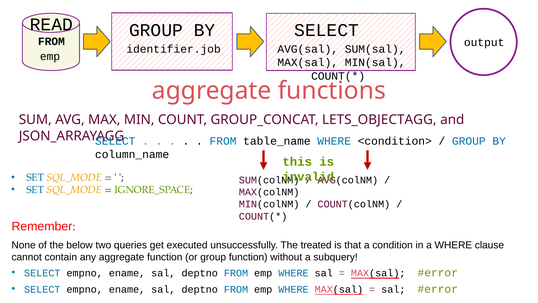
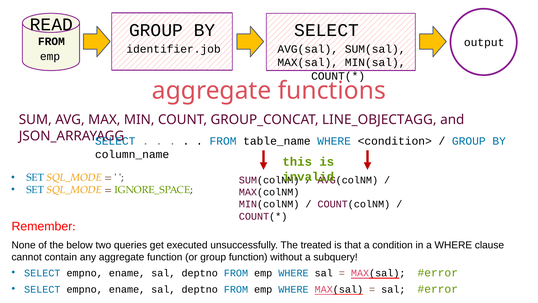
LETS_OBJECTAGG: LETS_OBJECTAGG -> LINE_OBJECTAGG
